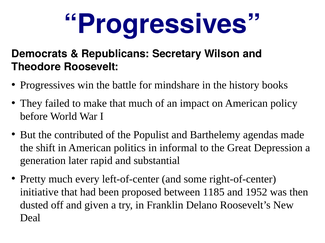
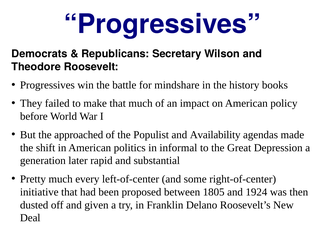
contributed: contributed -> approached
Barthelemy: Barthelemy -> Availability
1185: 1185 -> 1805
1952: 1952 -> 1924
